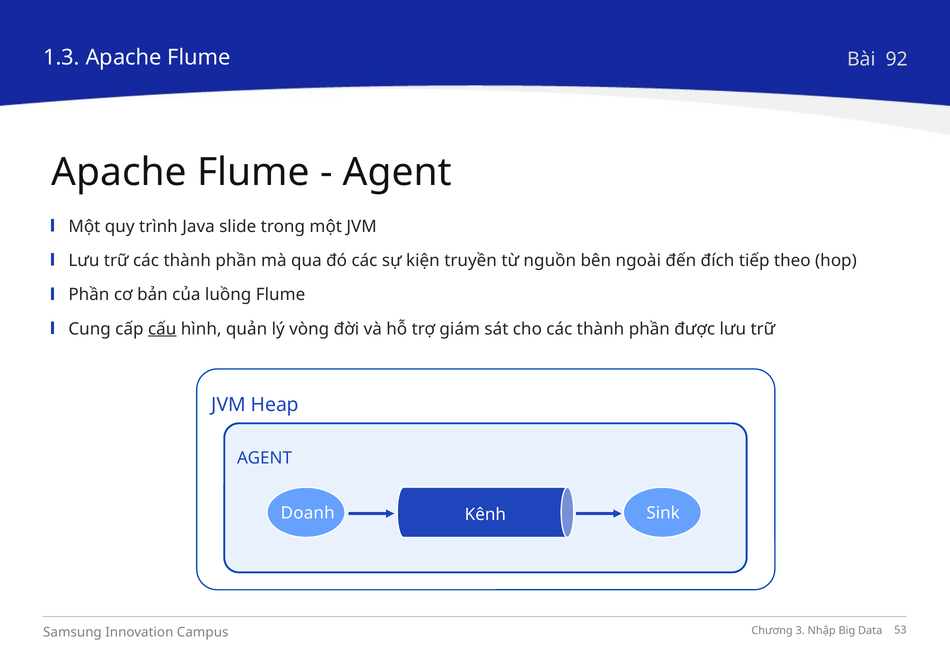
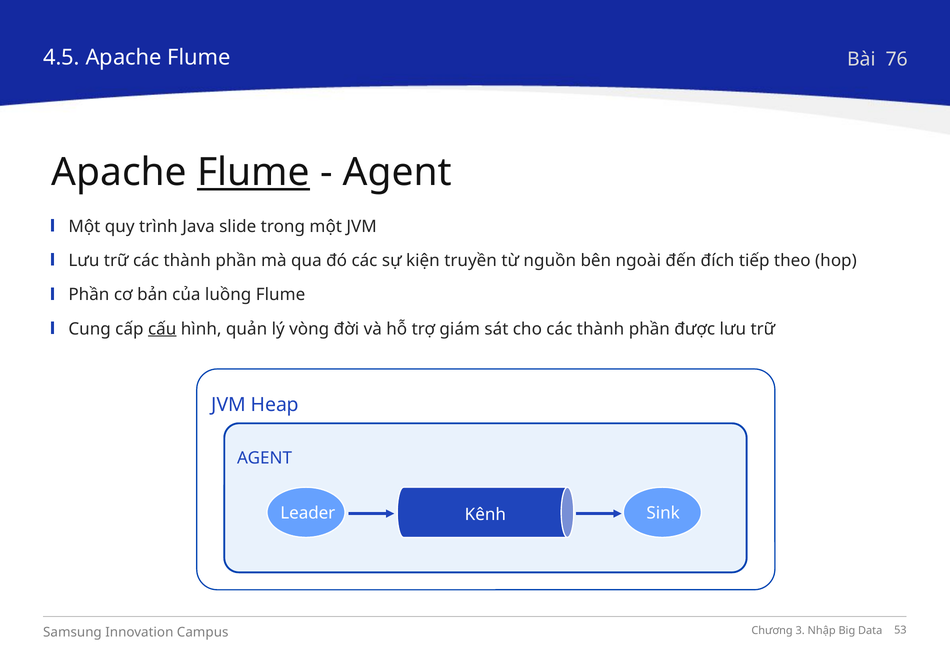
1.3: 1.3 -> 4.5
92: 92 -> 76
Flume at (254, 172) underline: none -> present
Doanh: Doanh -> Leader
